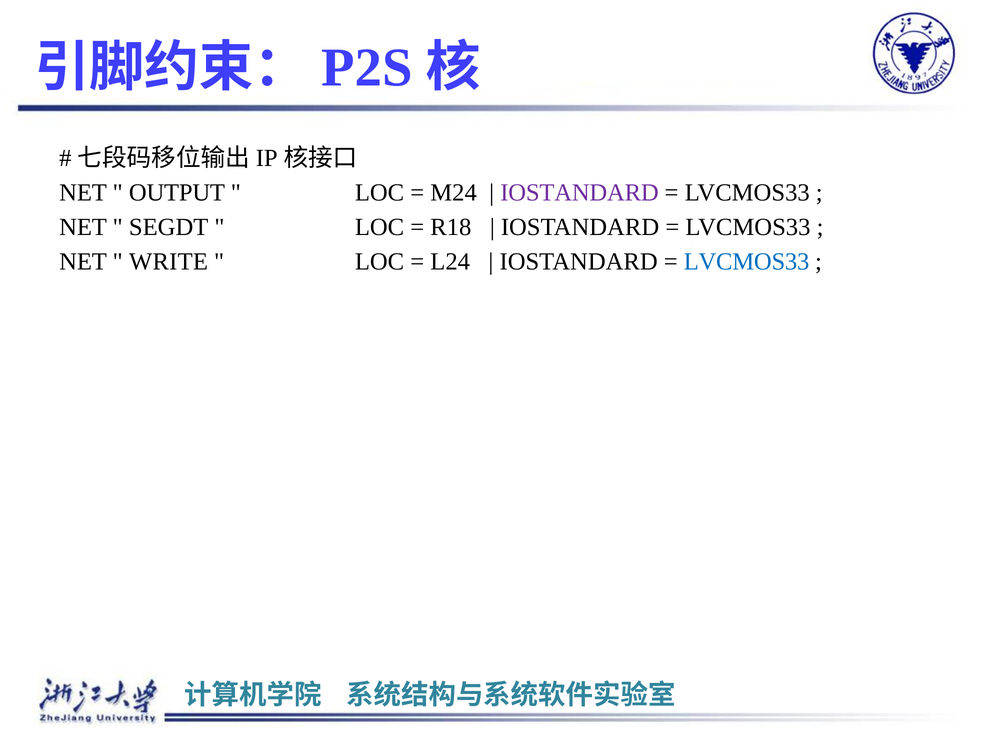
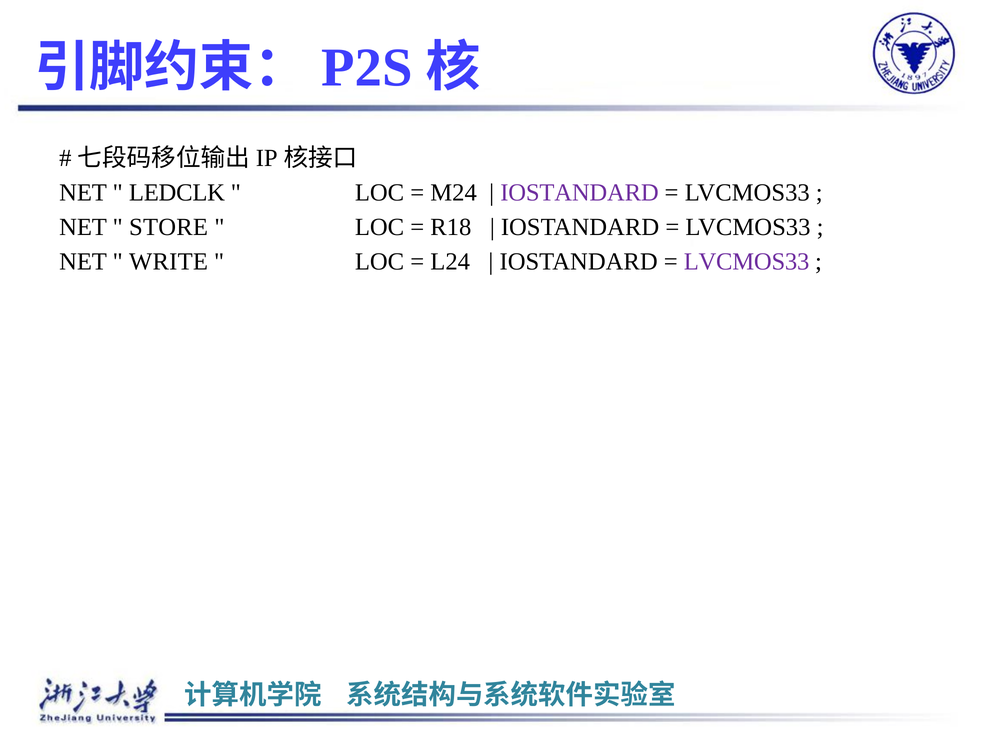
OUTPUT: OUTPUT -> LEDCLK
SEGDT: SEGDT -> STORE
LVCMOS33 at (747, 262) colour: blue -> purple
